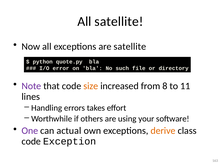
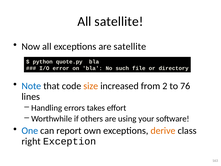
Note colour: purple -> blue
8: 8 -> 2
11: 11 -> 76
One colour: purple -> blue
actual: actual -> report
code at (31, 141): code -> right
